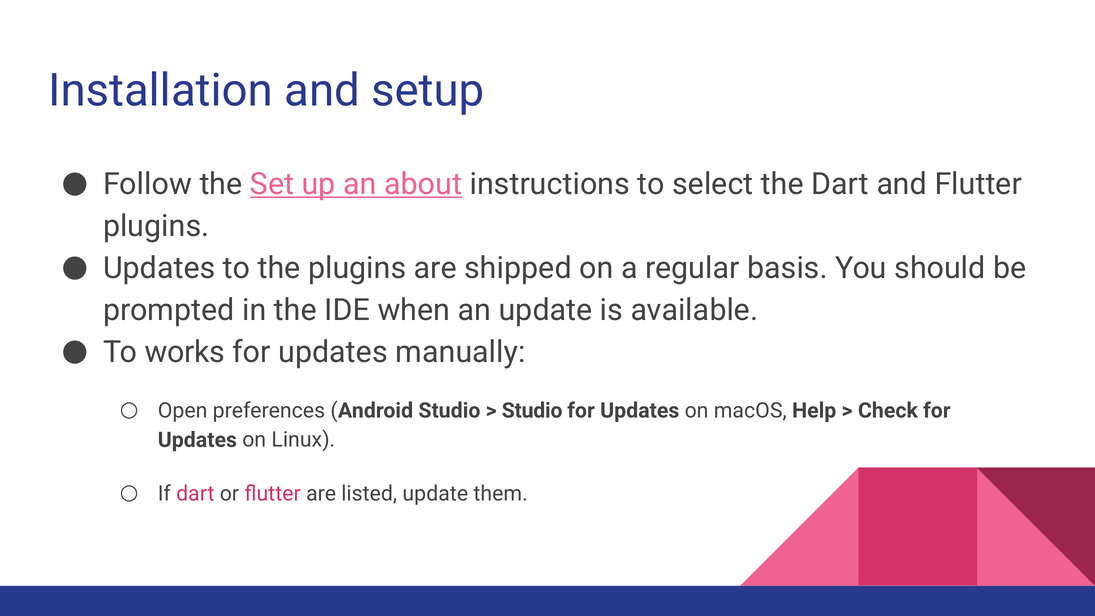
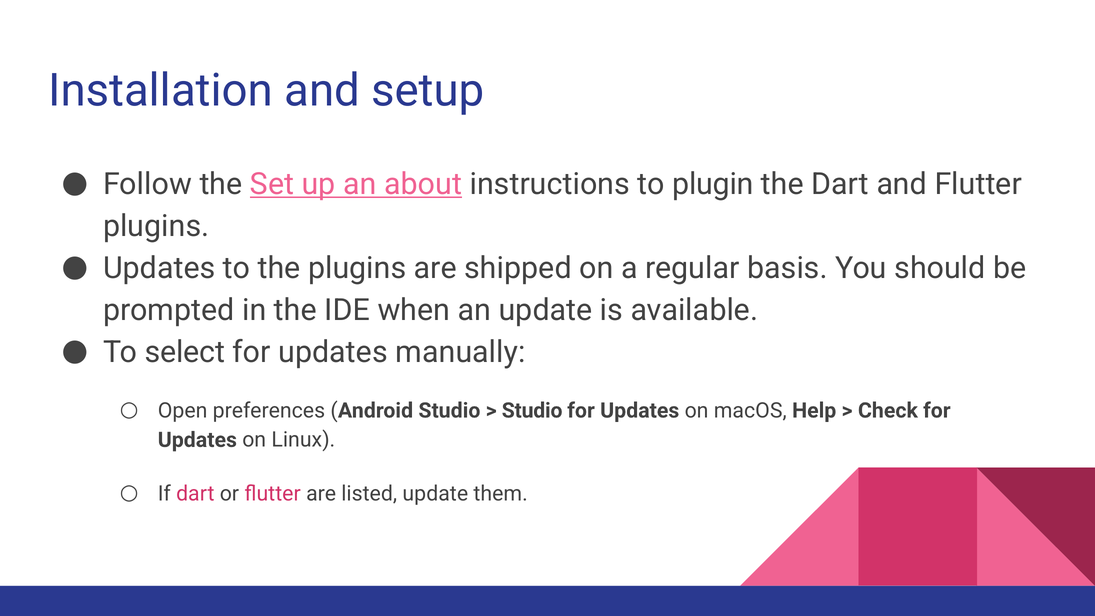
select: select -> plugin
works: works -> select
